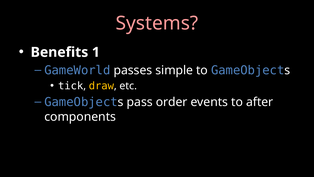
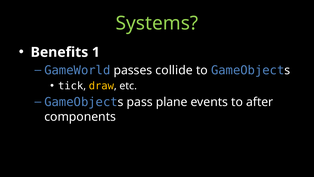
Systems colour: pink -> light green
simple: simple -> collide
order: order -> plane
